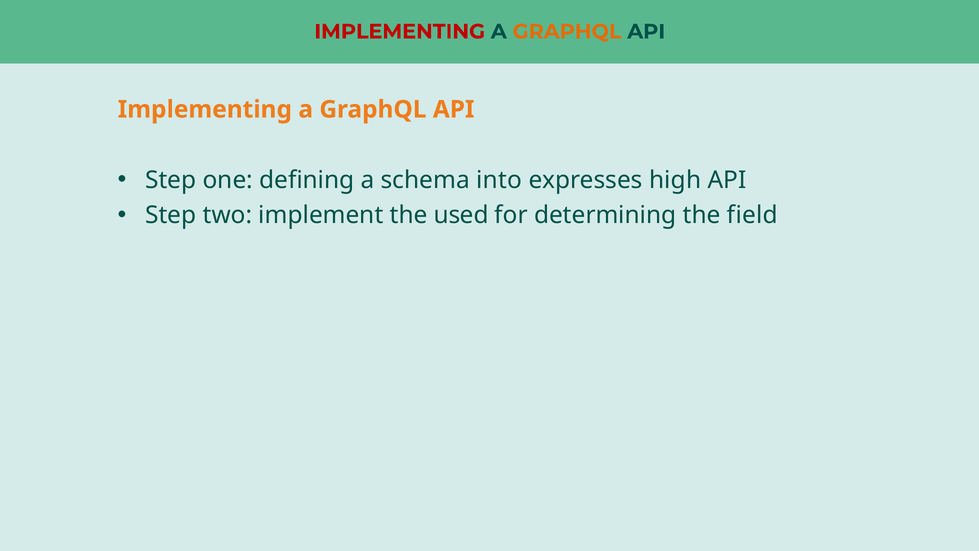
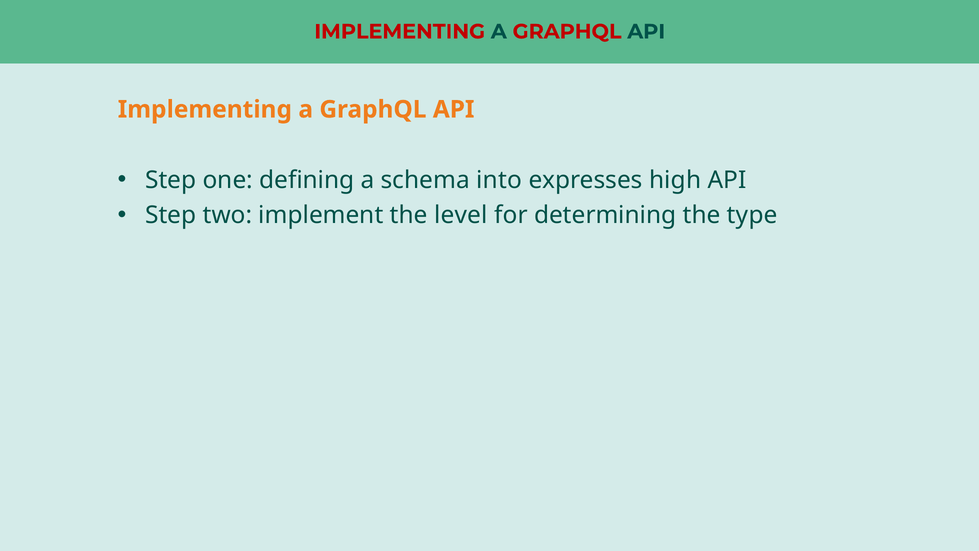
GRAPHQL at (567, 32) colour: orange -> red
used: used -> level
field: field -> type
